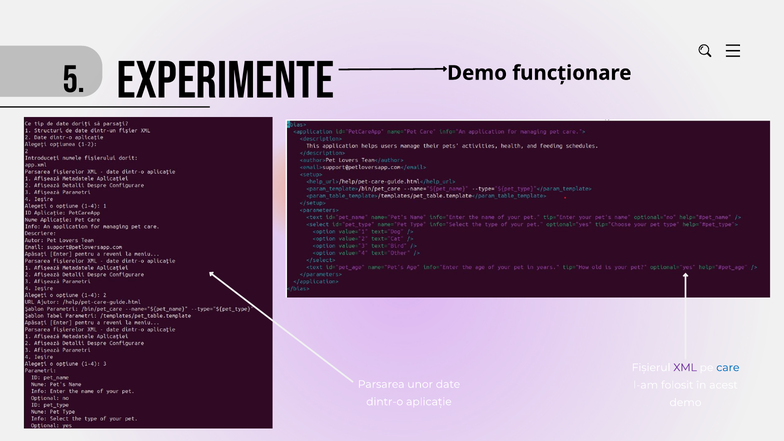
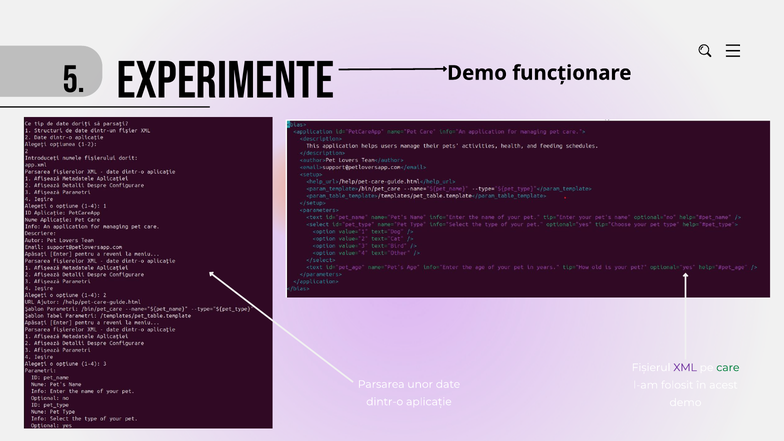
care colour: blue -> green
